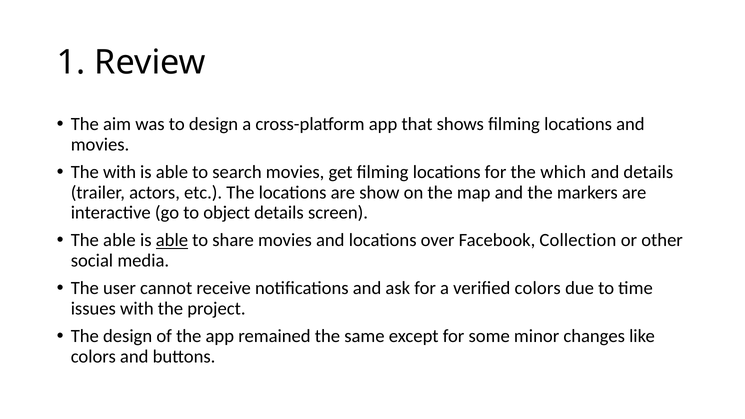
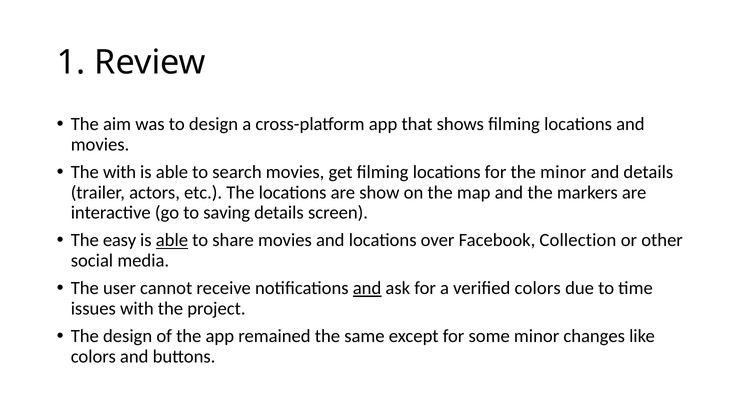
the which: which -> minor
object: object -> saving
The able: able -> easy
and at (367, 288) underline: none -> present
